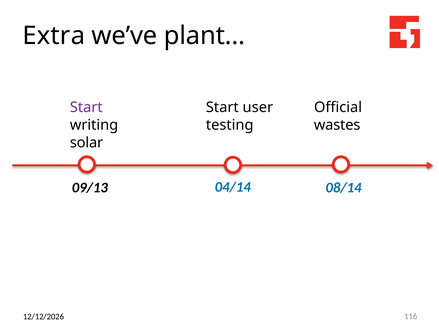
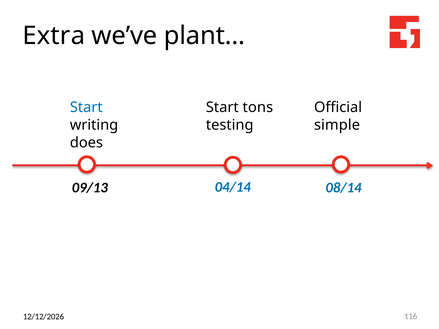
Start at (86, 108) colour: purple -> blue
user: user -> tons
wastes: wastes -> simple
solar: solar -> does
